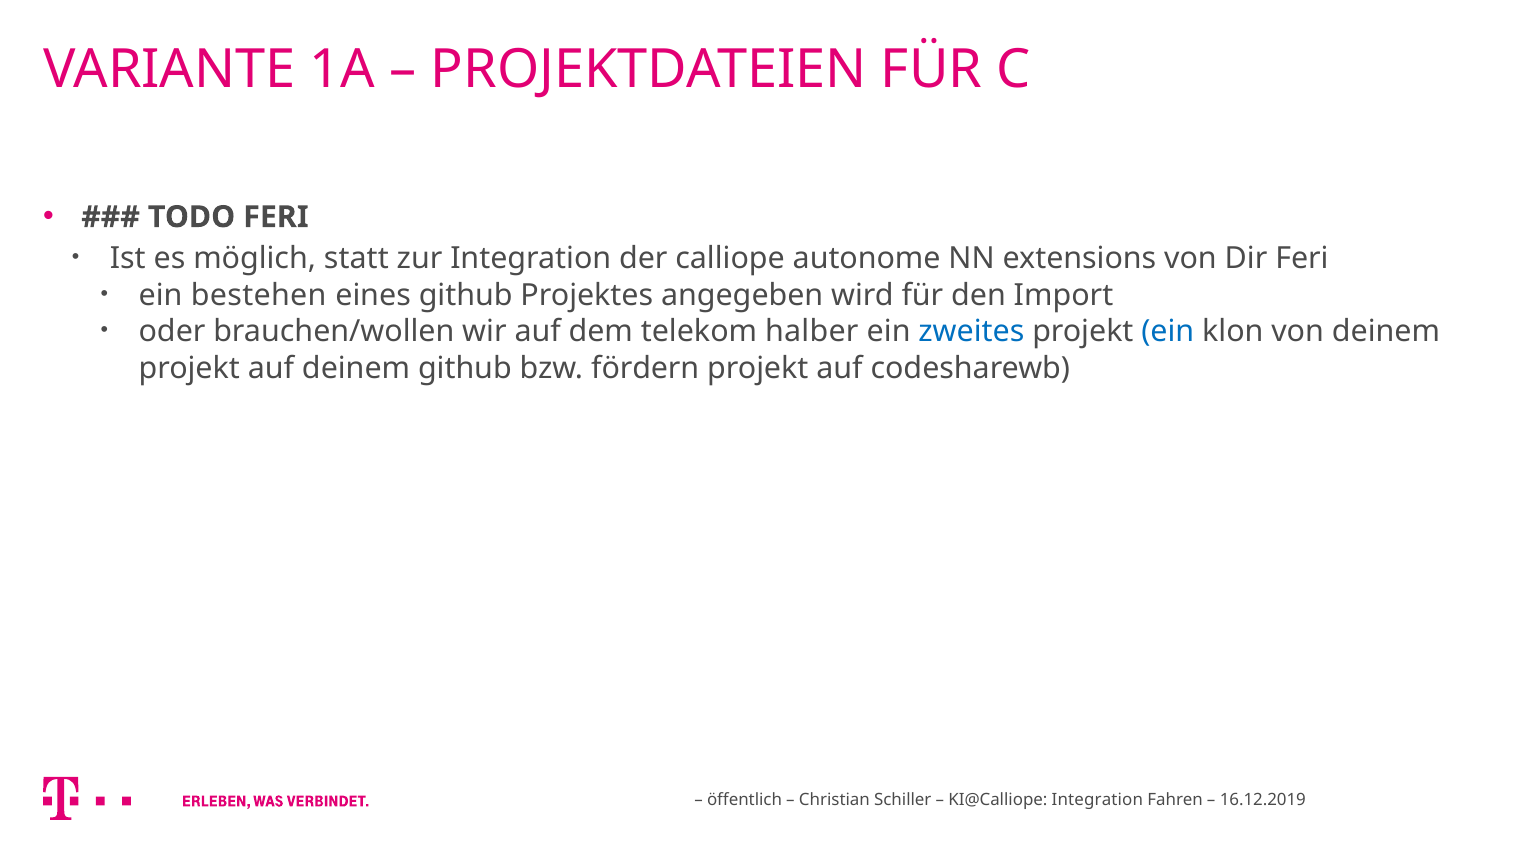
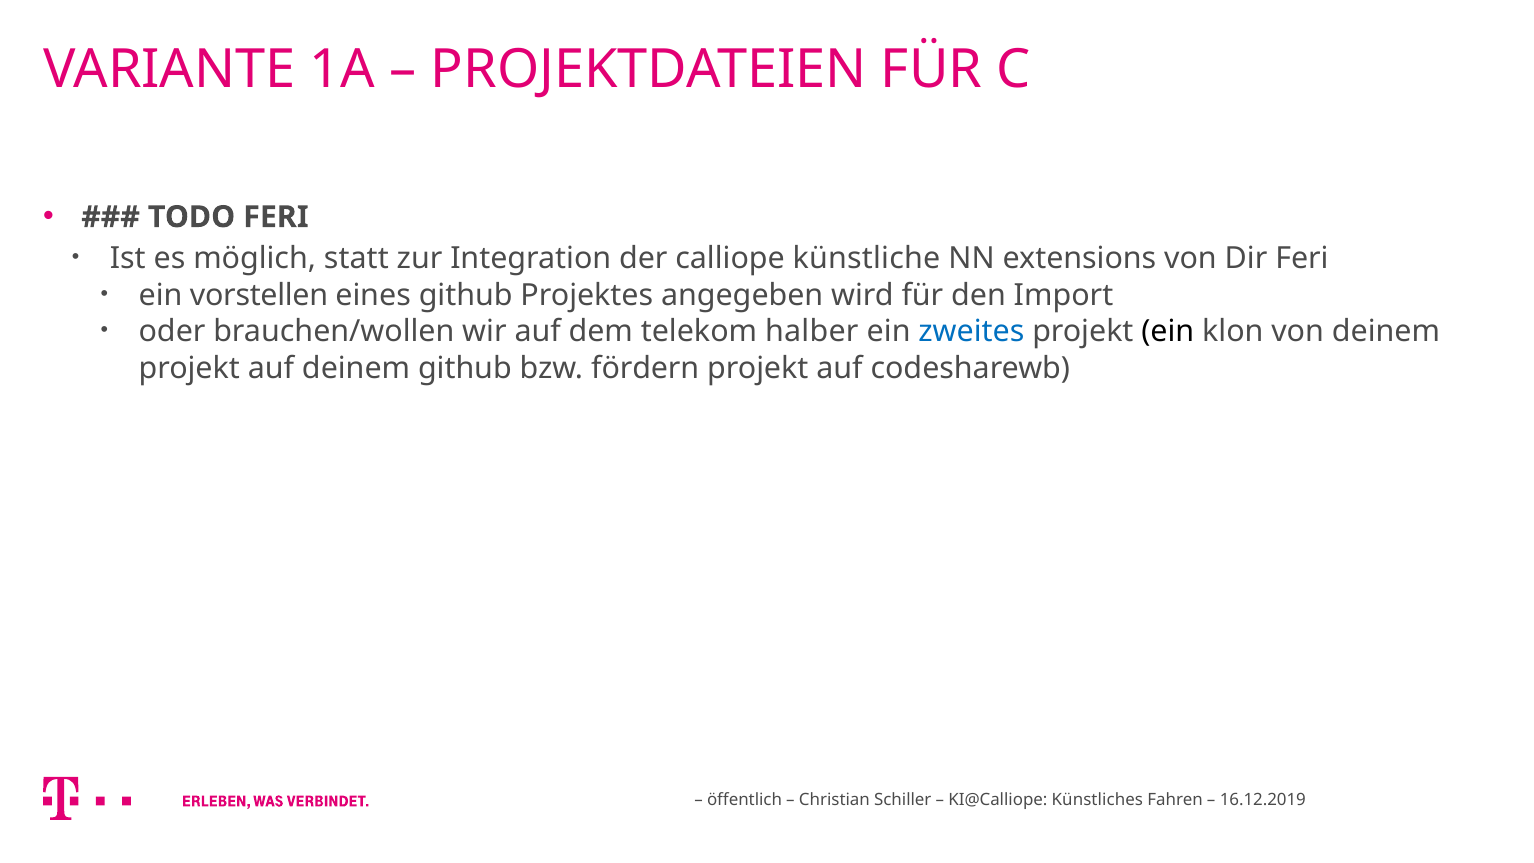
autonome: autonome -> künstliche
bestehen: bestehen -> vorstellen
ein at (1168, 332) colour: blue -> black
KI@Calliope Integration: Integration -> Künstliches
